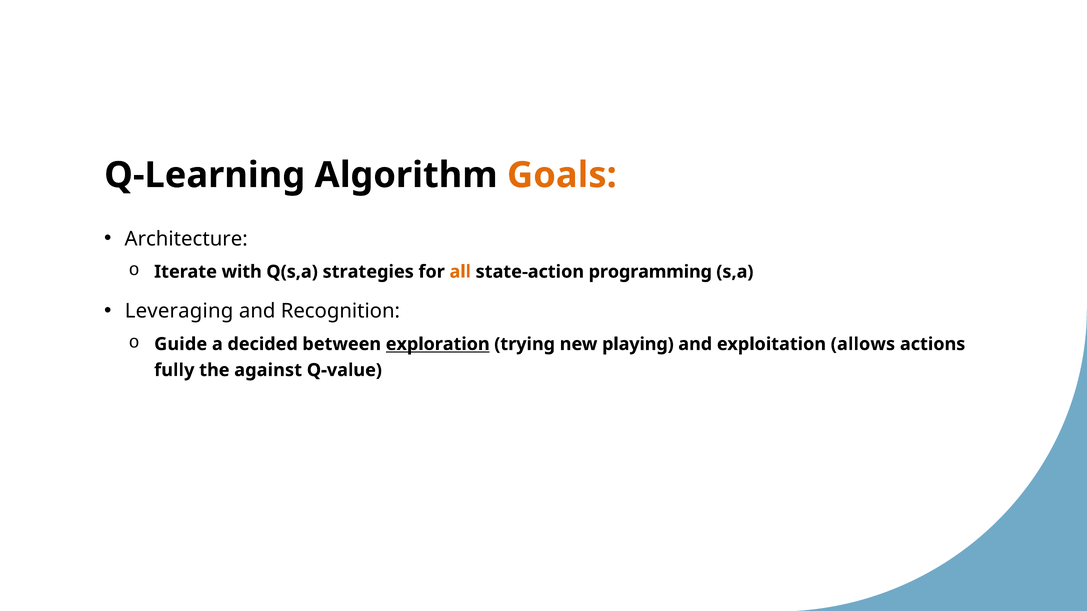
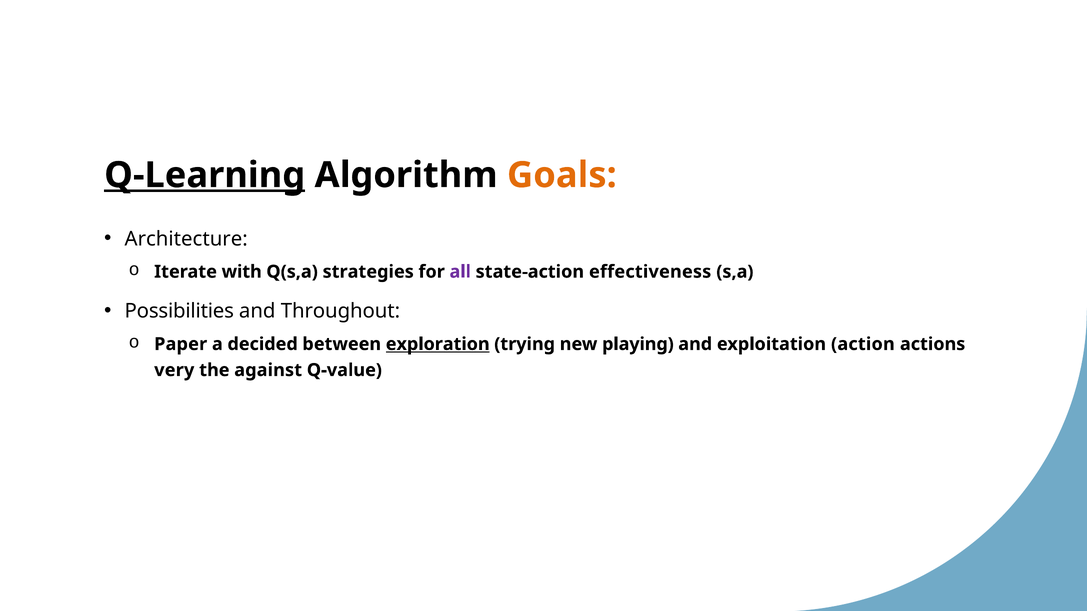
Q-Learning underline: none -> present
all colour: orange -> purple
programming: programming -> effectiveness
Leveraging: Leveraging -> Possibilities
Recognition: Recognition -> Throughout
Guide: Guide -> Paper
allows: allows -> action
fully: fully -> very
